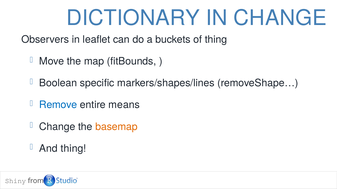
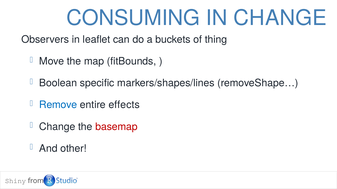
DICTIONARY: DICTIONARY -> CONSUMING
means: means -> effects
basemap colour: orange -> red
And thing: thing -> other
